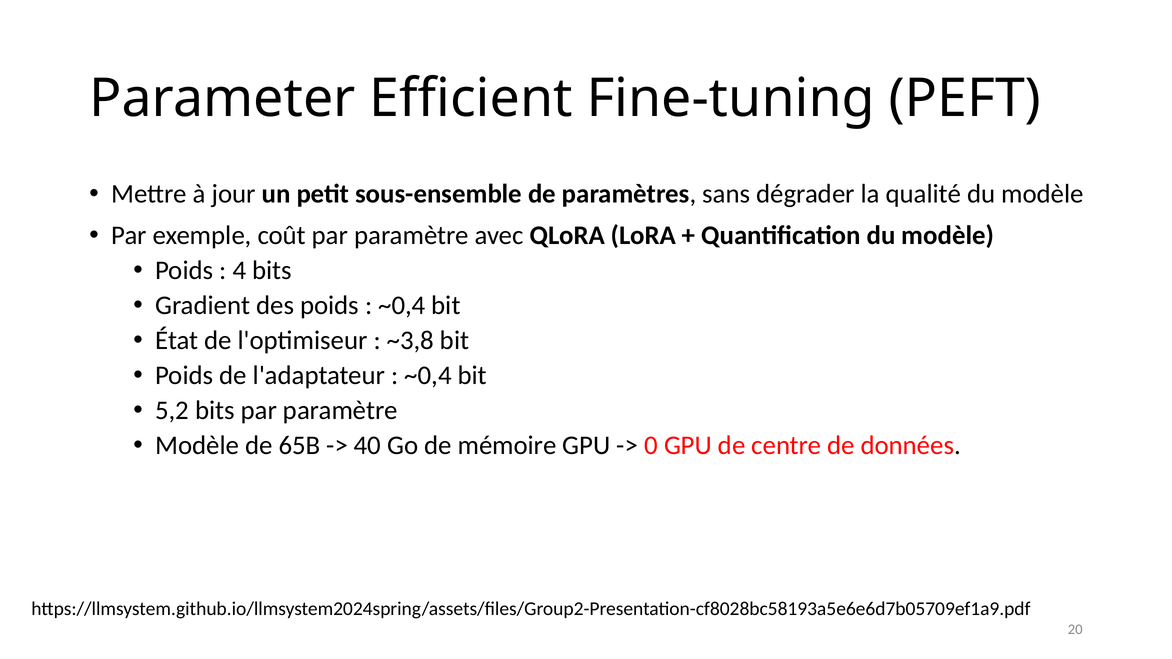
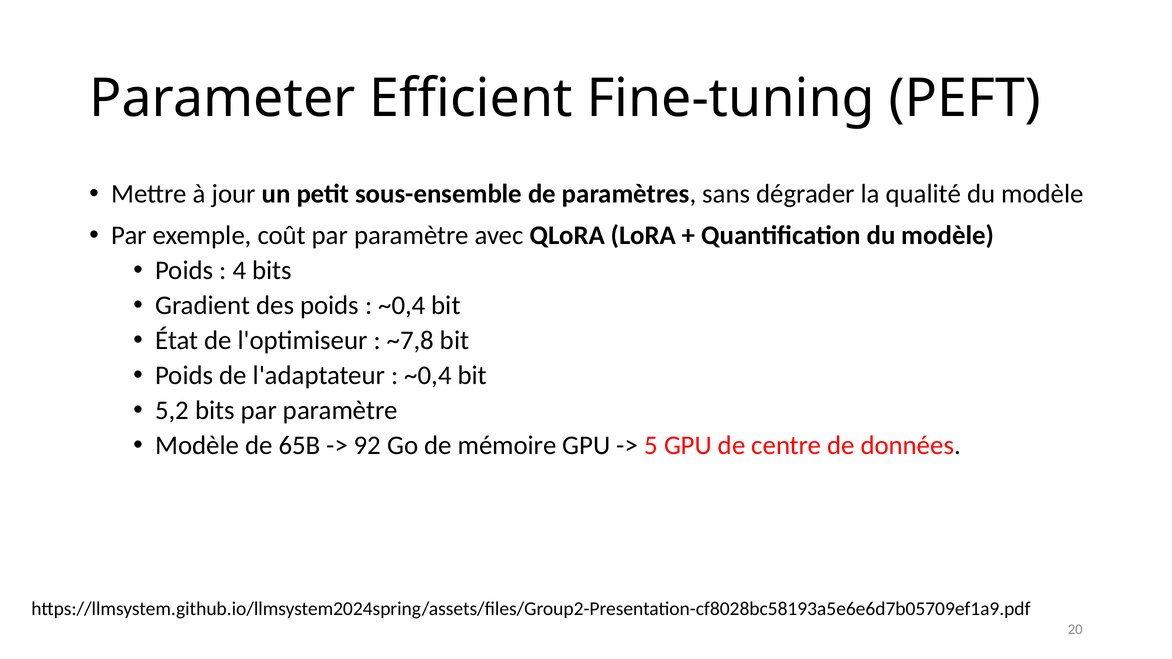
~3,8: ~3,8 -> ~7,8
40: 40 -> 92
0: 0 -> 5
